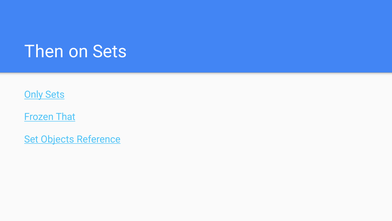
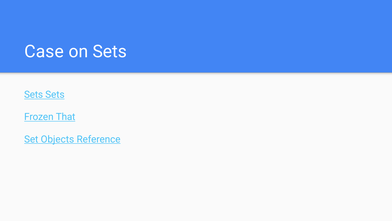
Then: Then -> Case
Only at (34, 95): Only -> Sets
